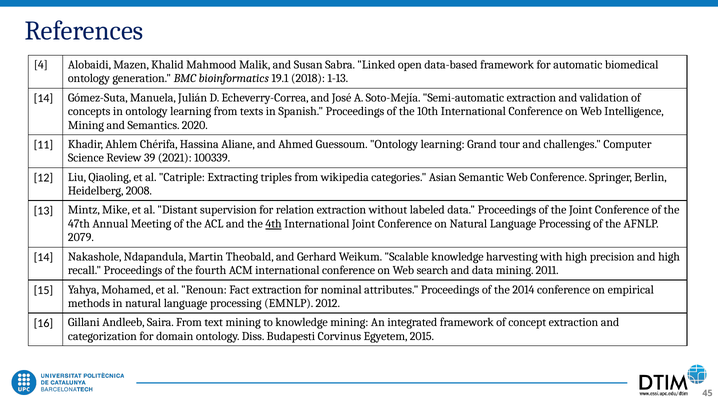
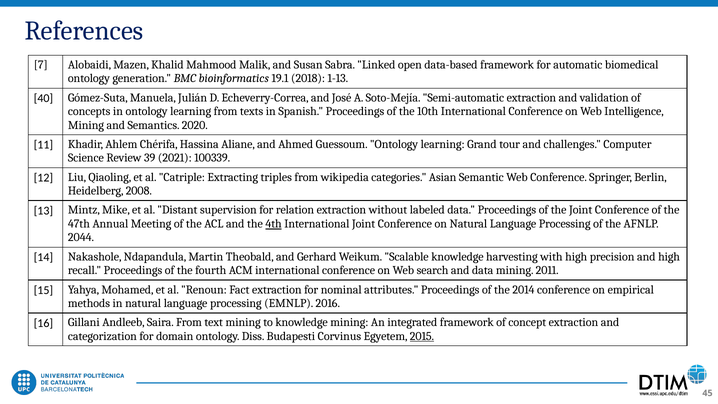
4: 4 -> 7
14 at (43, 98): 14 -> 40
2079: 2079 -> 2044
2012: 2012 -> 2016
2015 underline: none -> present
